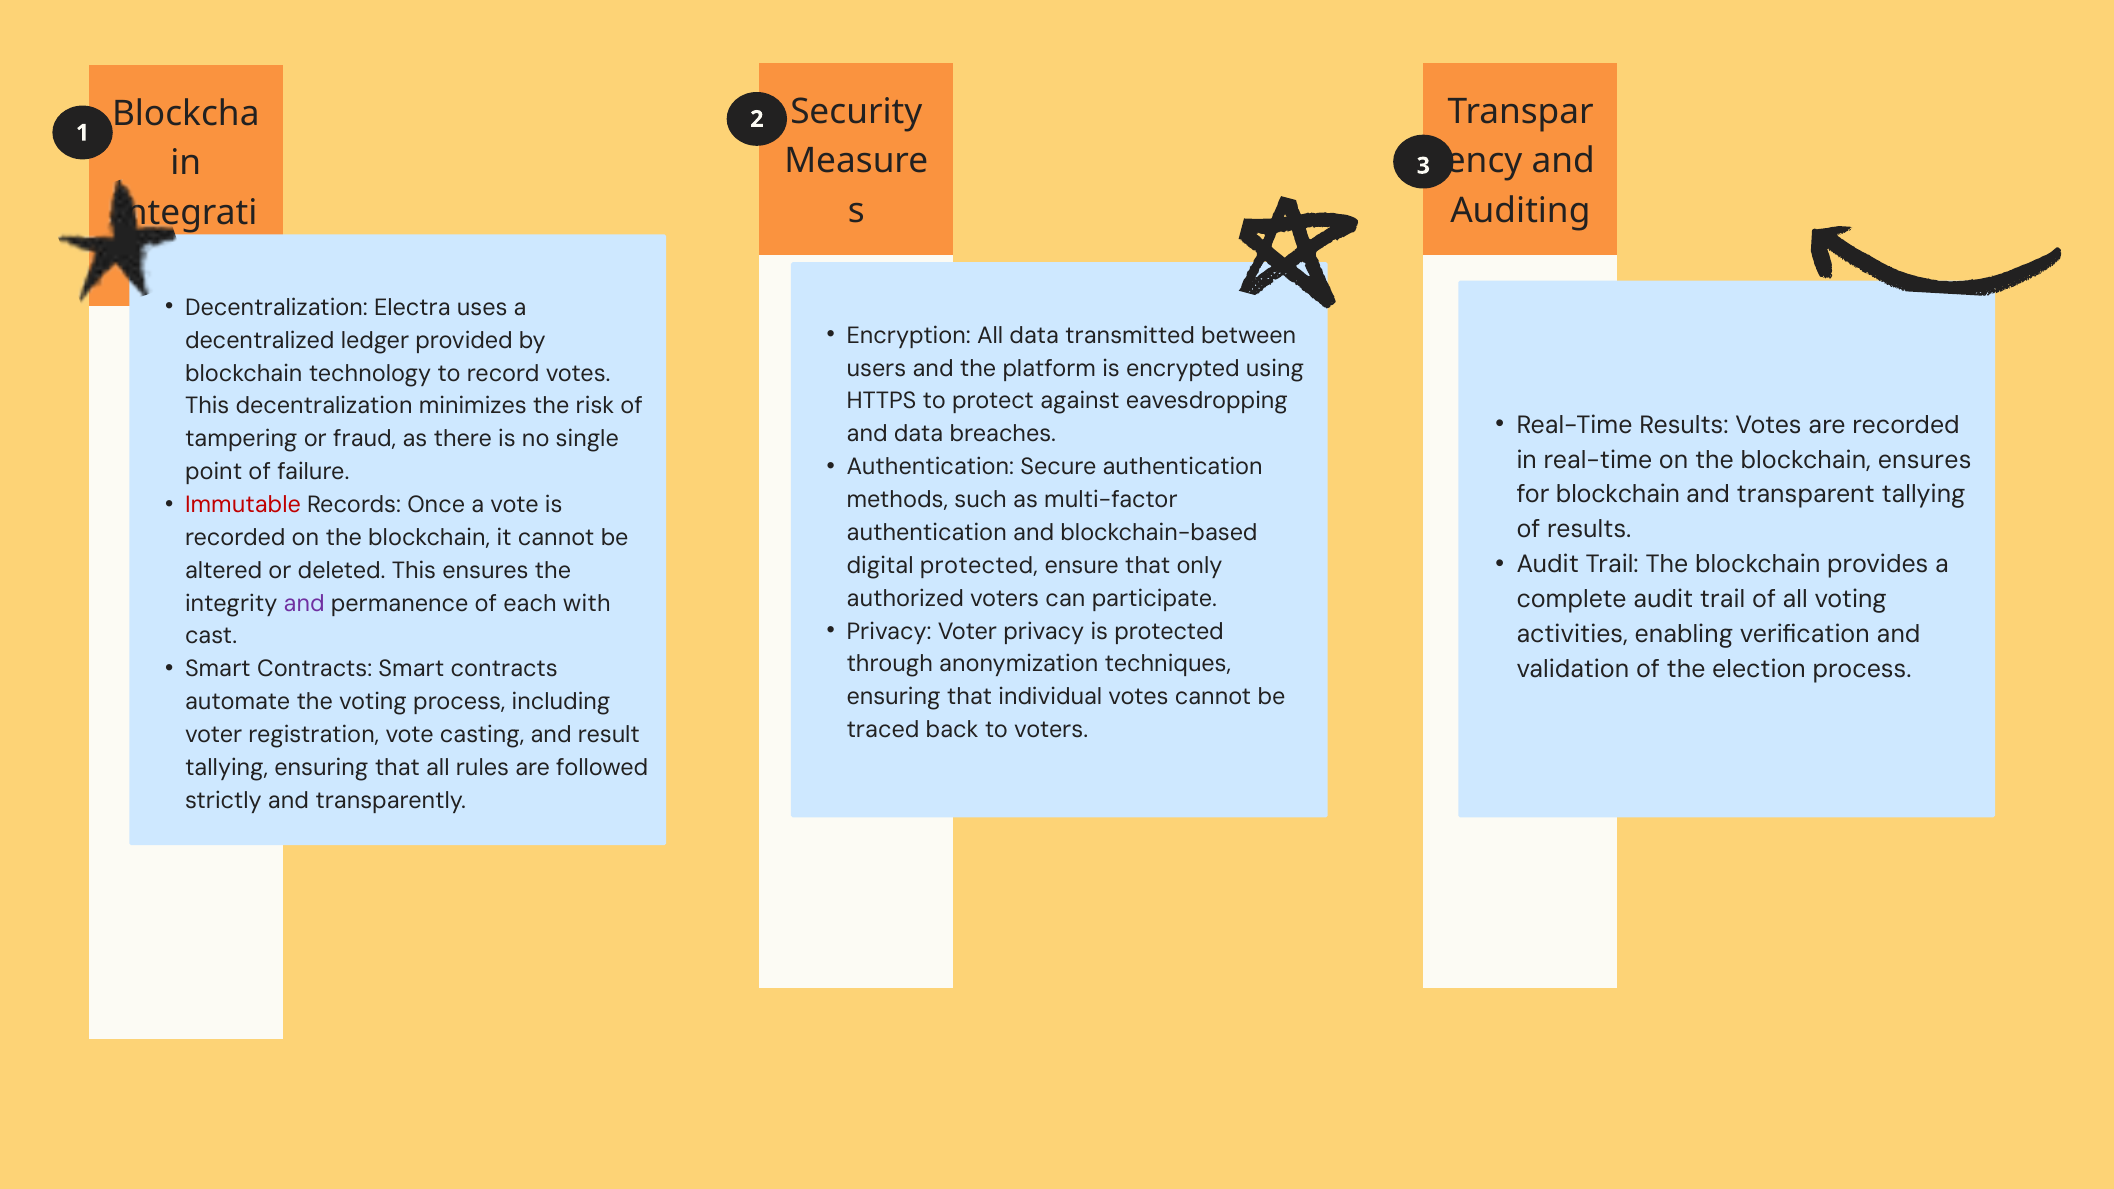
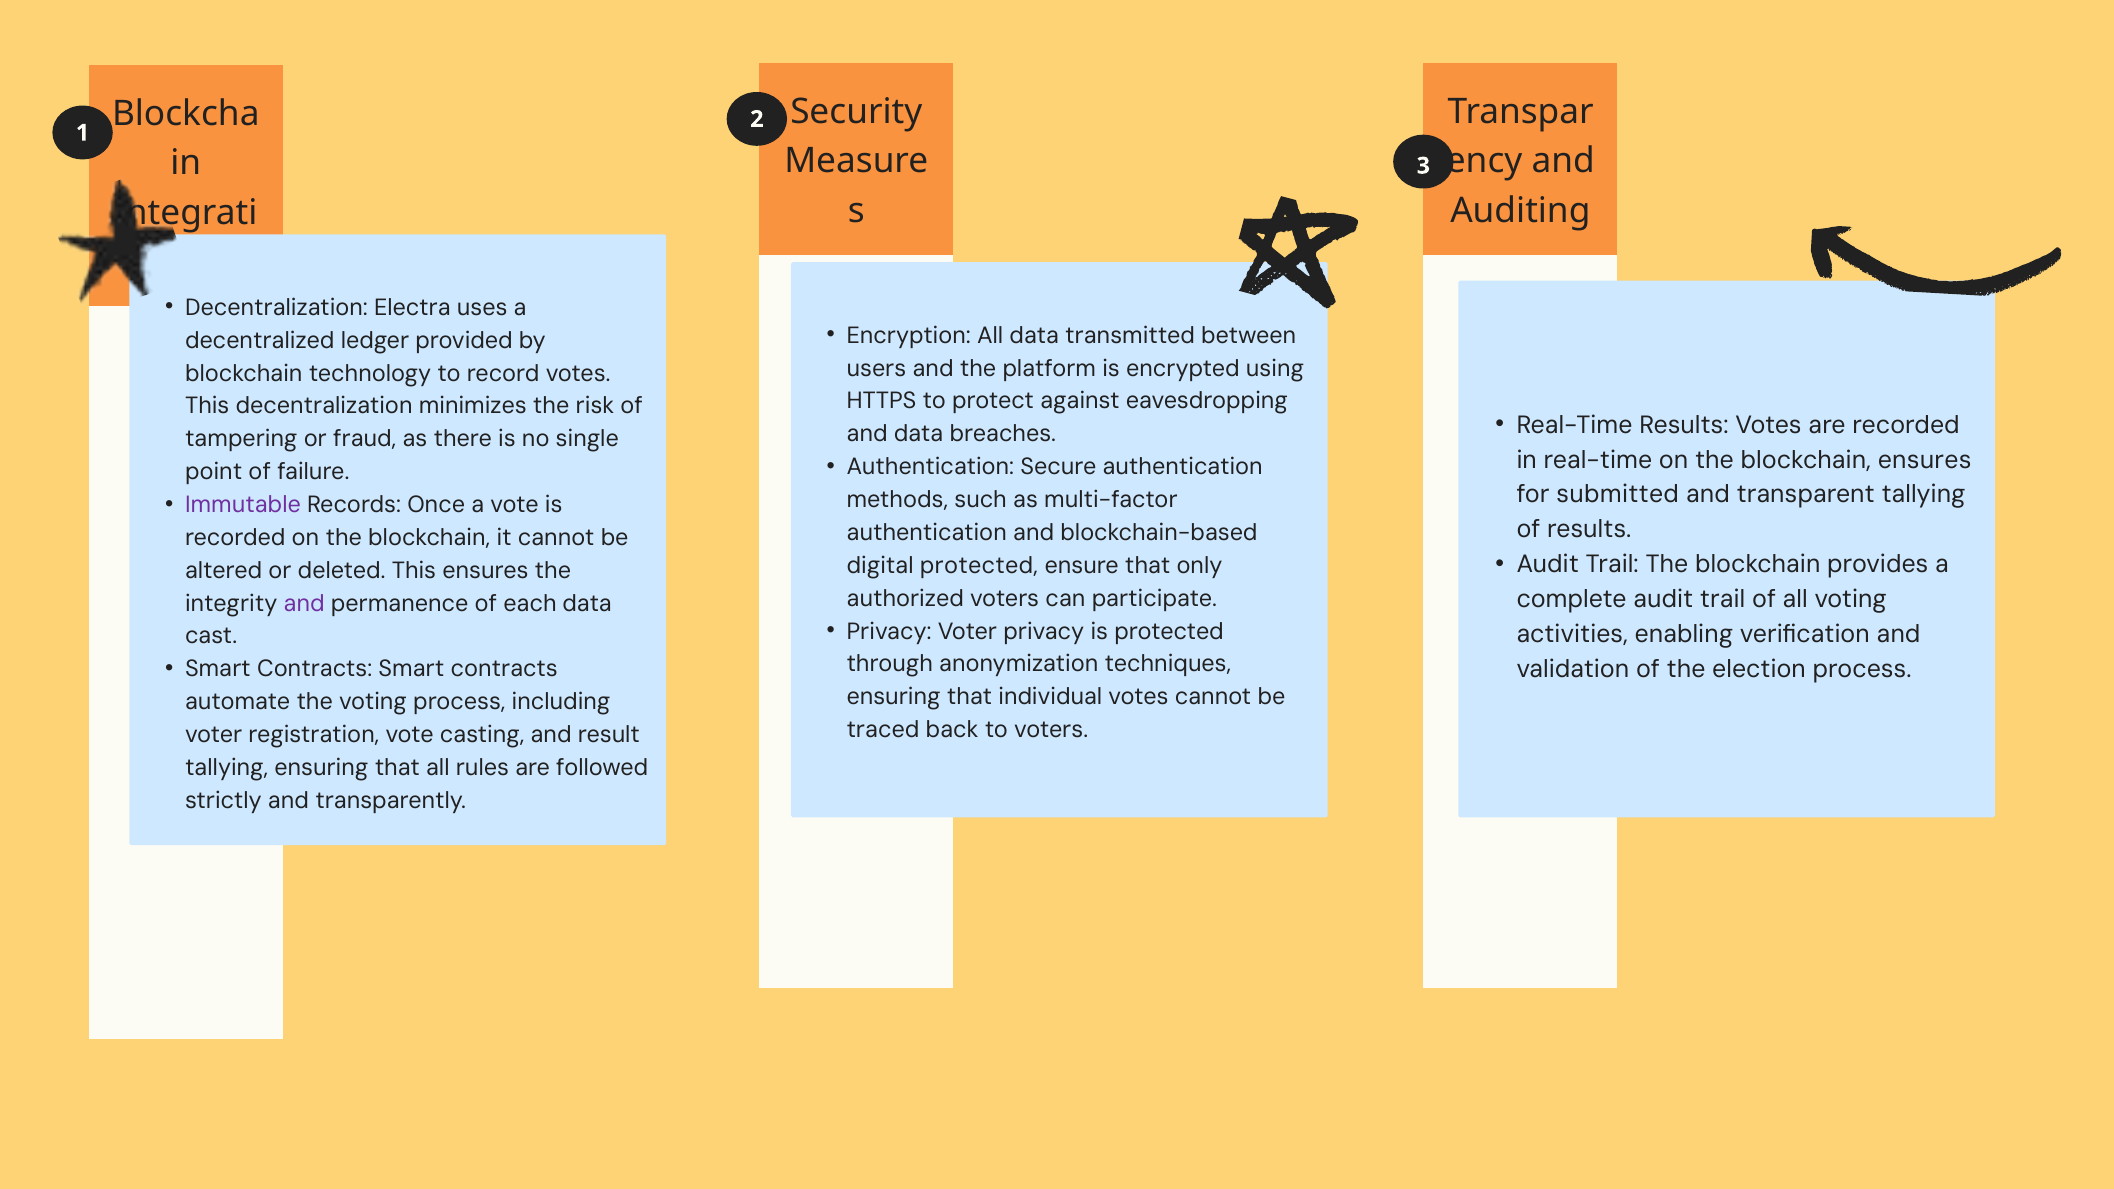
for blockchain: blockchain -> submitted
Immutable colour: red -> purple
each with: with -> data
